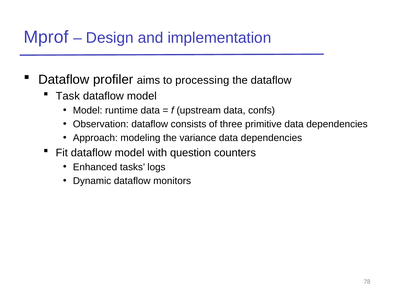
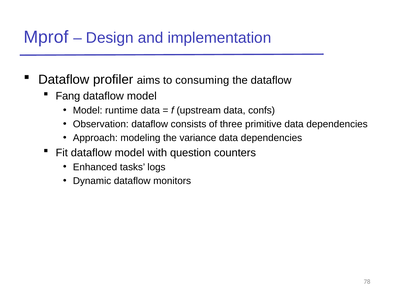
processing: processing -> consuming
Task: Task -> Fang
